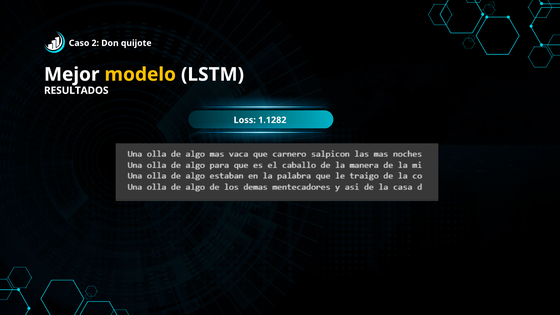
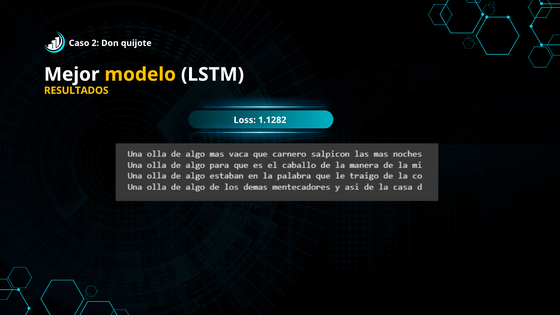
RESULTADOS colour: white -> yellow
